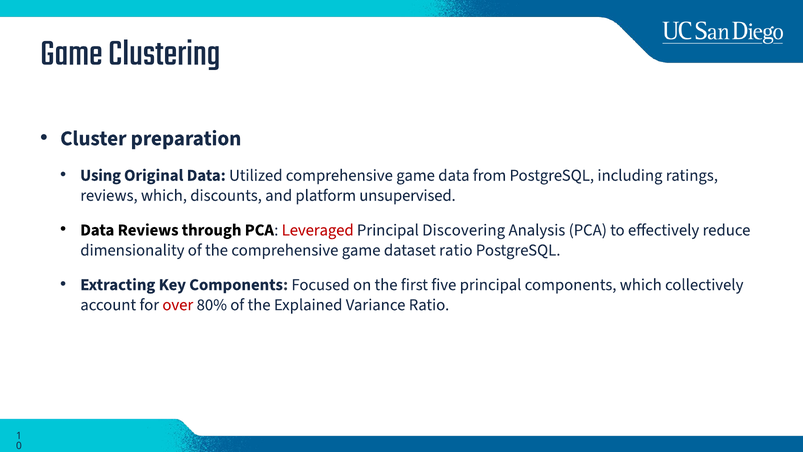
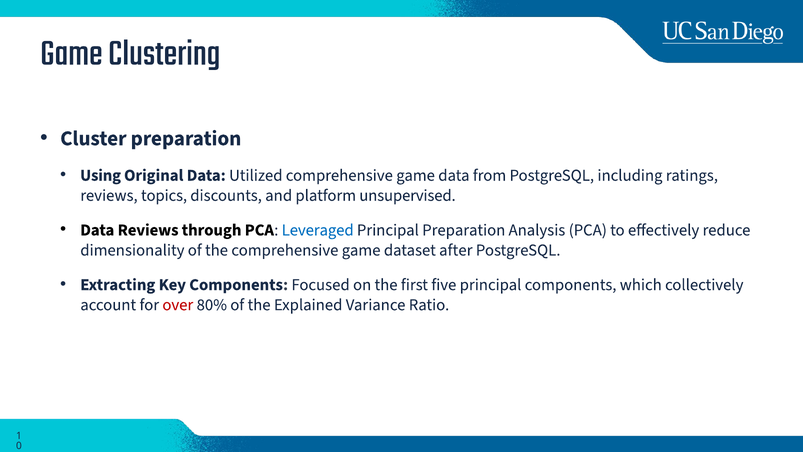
reviews which: which -> topics
Leveraged colour: red -> blue
Principal Discovering: Discovering -> Preparation
dataset ratio: ratio -> after
